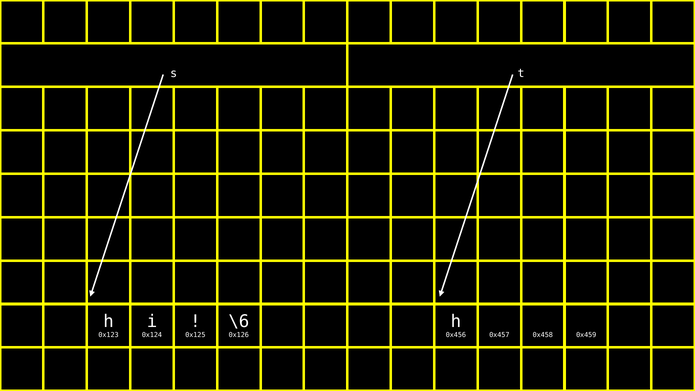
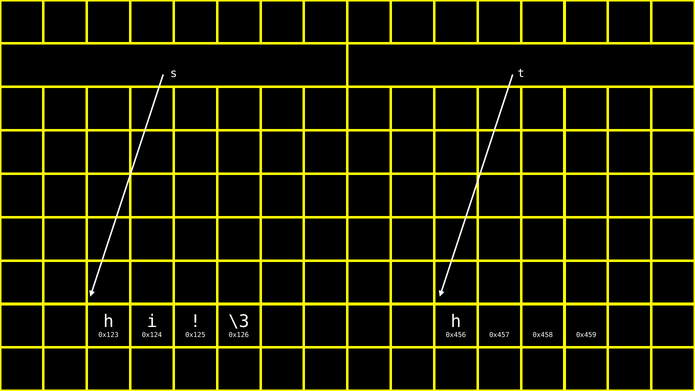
\6: \6 -> \3
